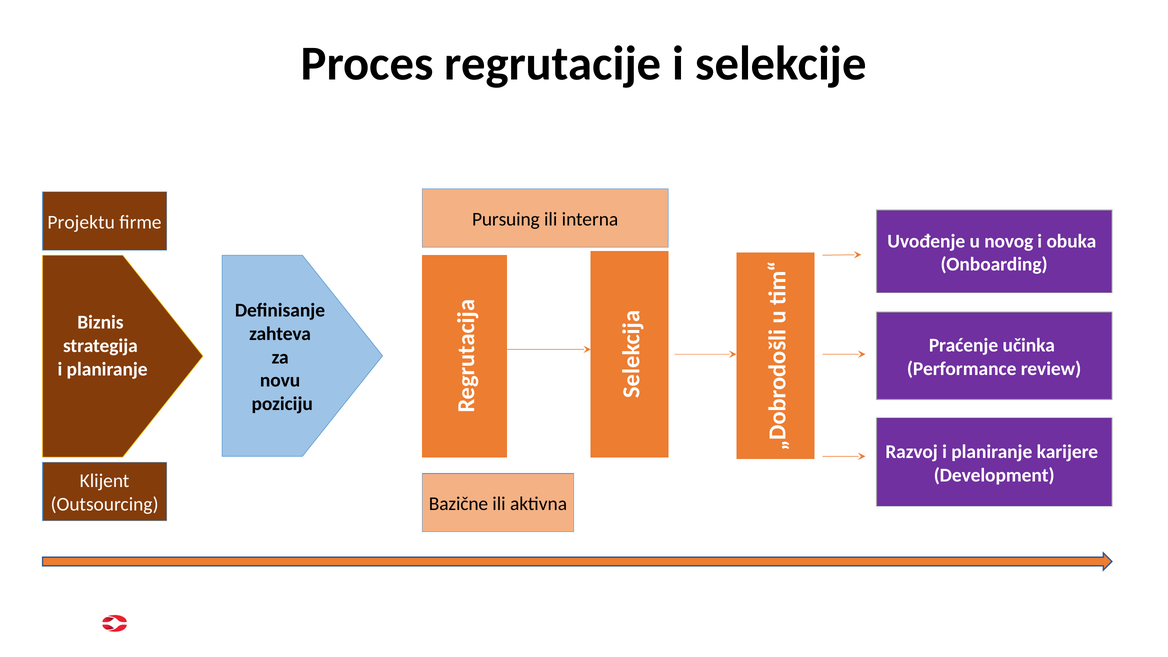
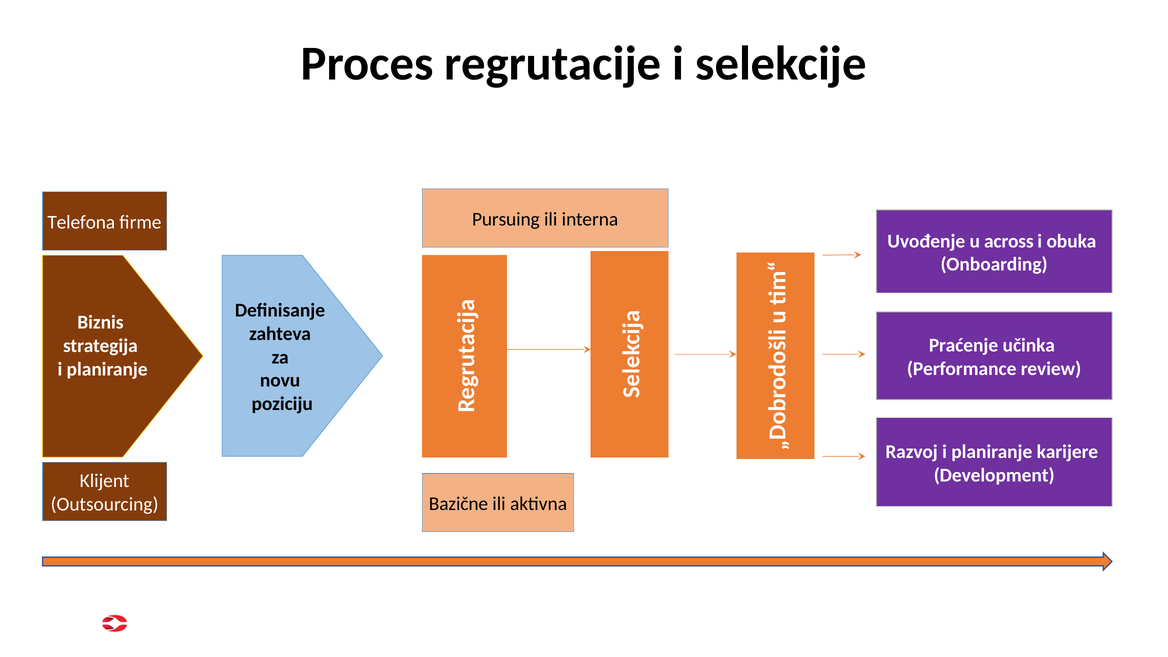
Projektu: Projektu -> Telefona
novog: novog -> across
